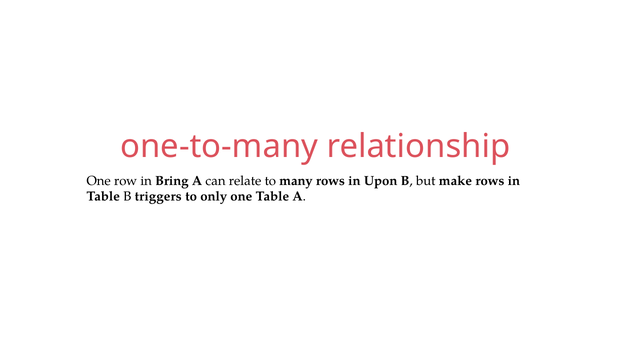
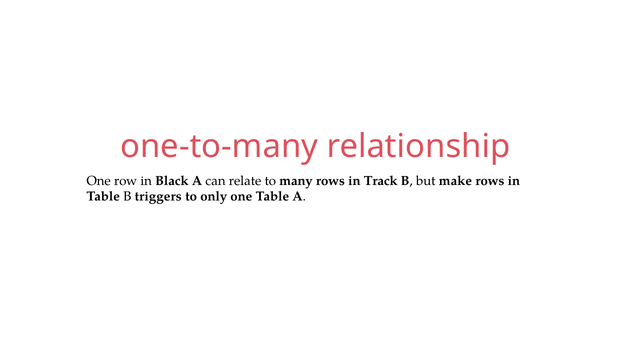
Bring: Bring -> Black
Upon: Upon -> Track
